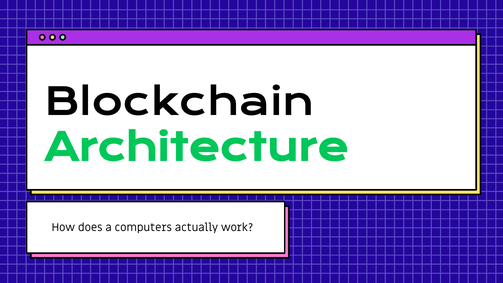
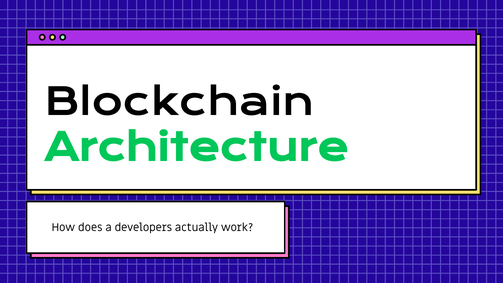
computers: computers -> developers
